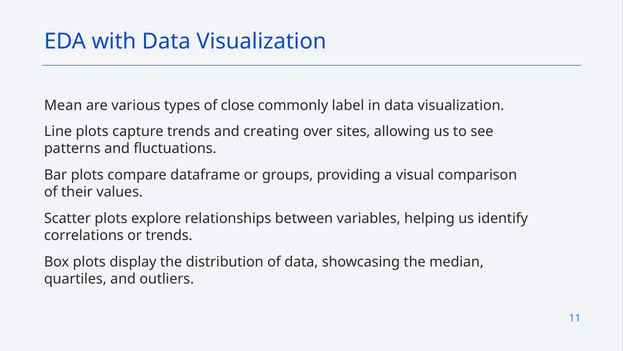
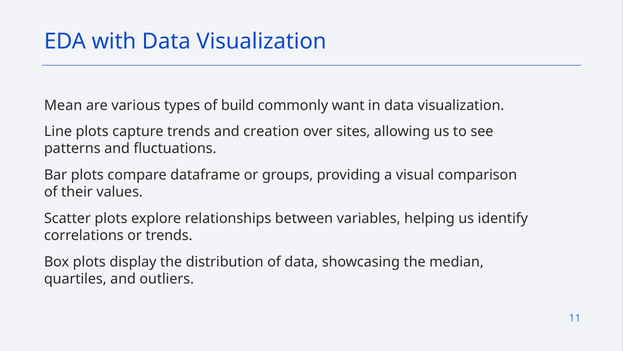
close: close -> build
label: label -> want
creating: creating -> creation
